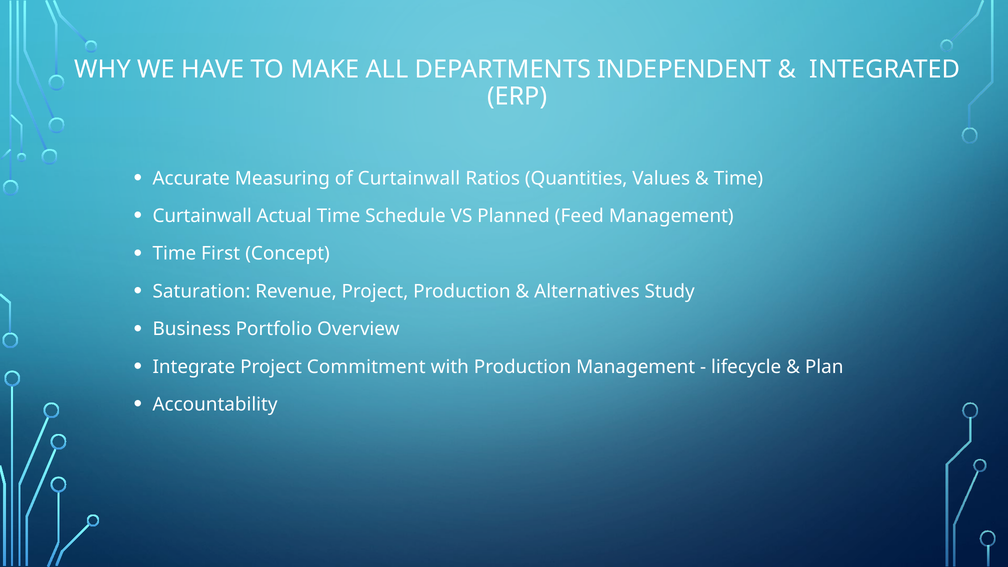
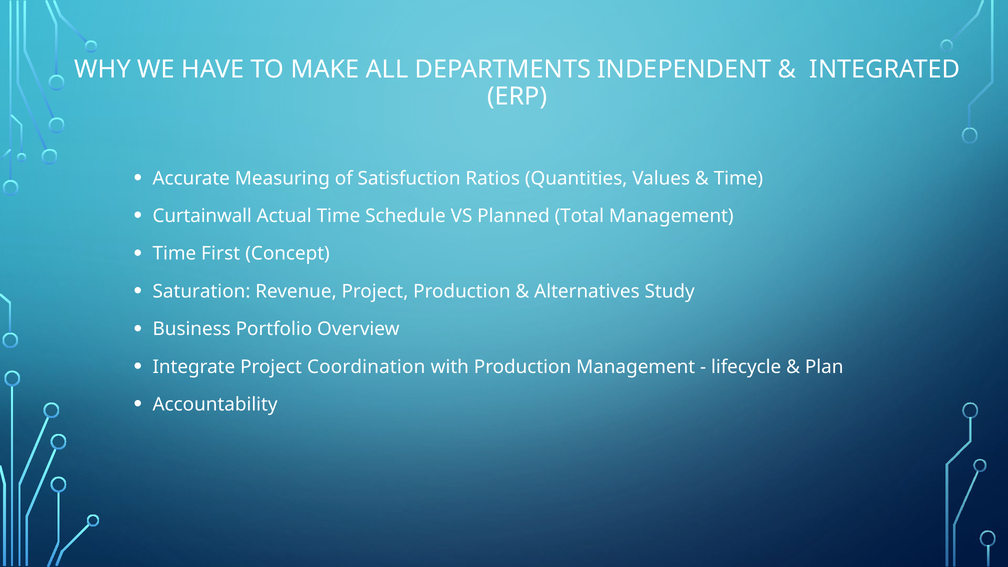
of Curtainwall: Curtainwall -> Satisfuction
Feed: Feed -> Total
Commitment: Commitment -> Coordination
